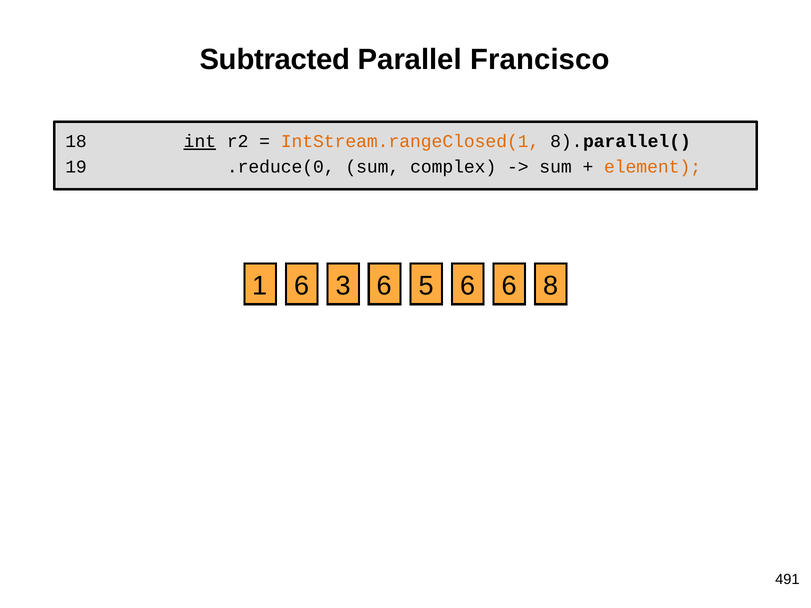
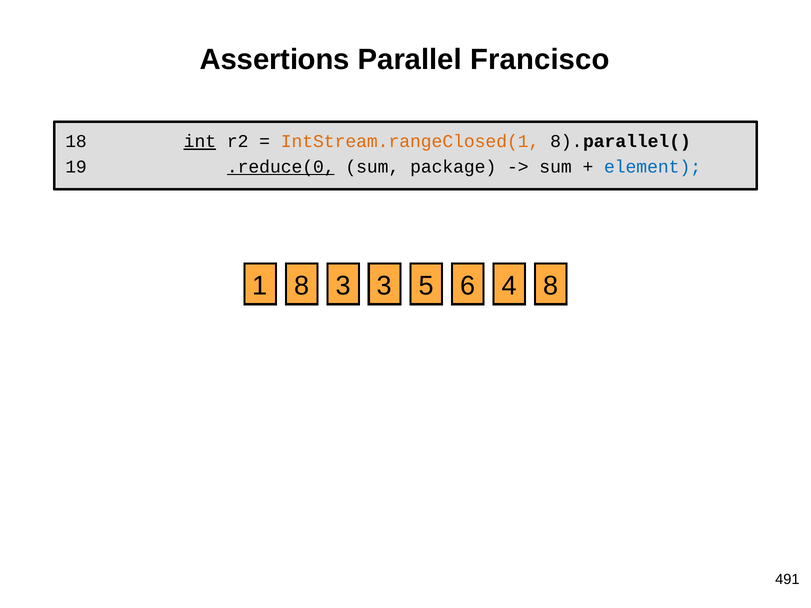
Subtracted: Subtracted -> Assertions
.reduce(0 underline: none -> present
complex: complex -> package
element colour: orange -> blue
1 6: 6 -> 8
3 6: 6 -> 3
6 6: 6 -> 4
